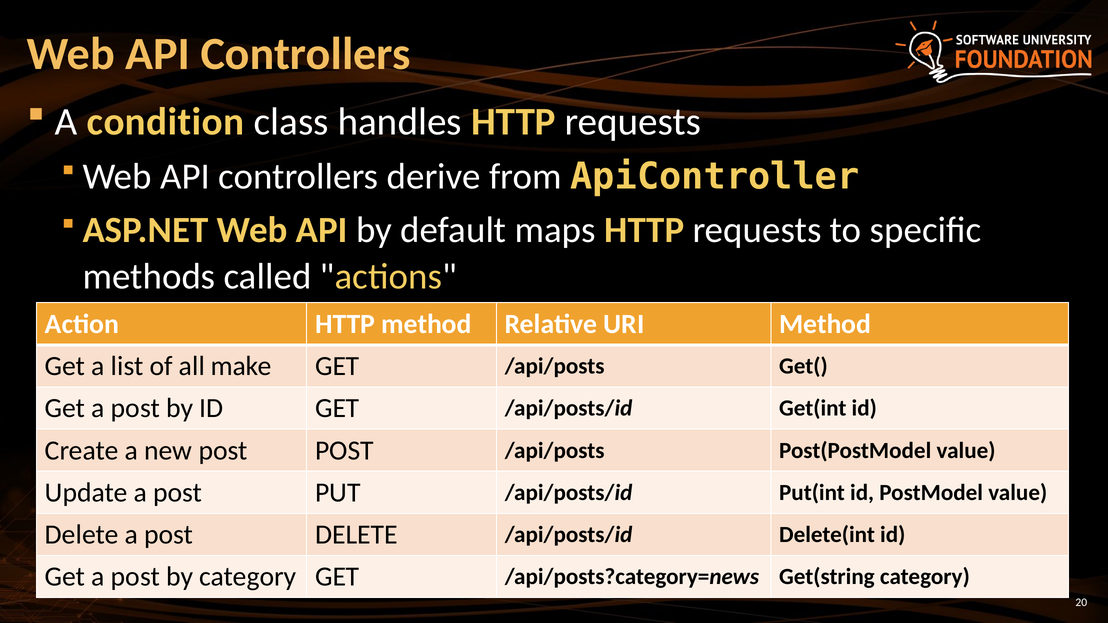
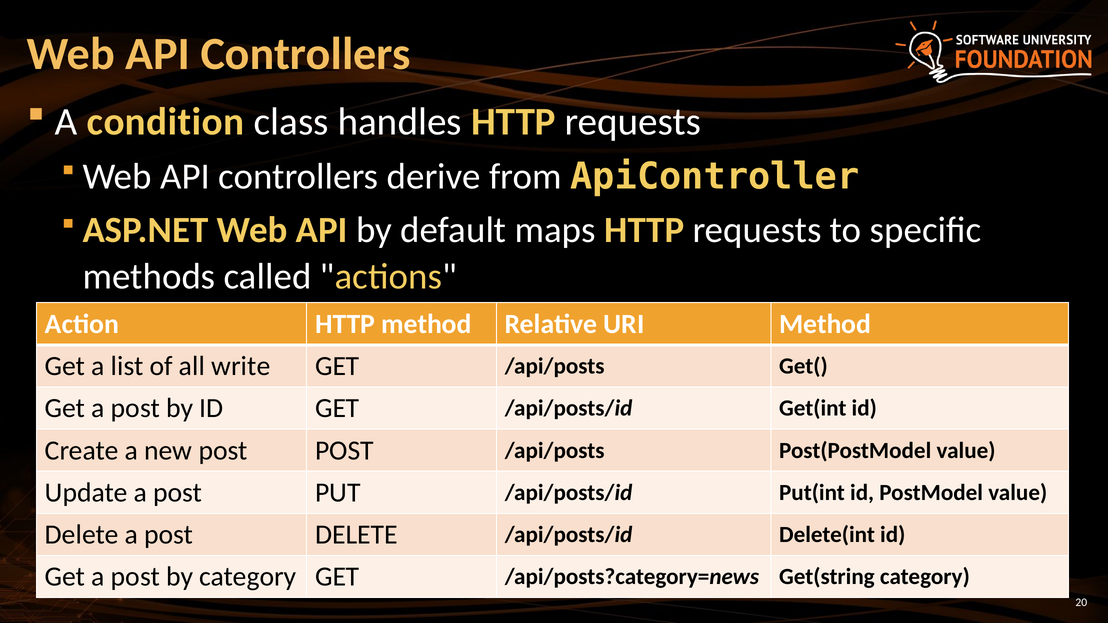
make: make -> write
